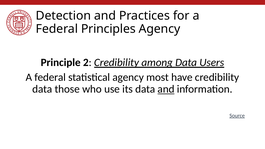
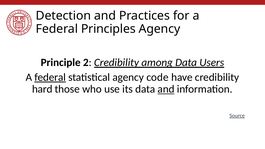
federal at (50, 77) underline: none -> present
most: most -> code
data at (42, 89): data -> hard
